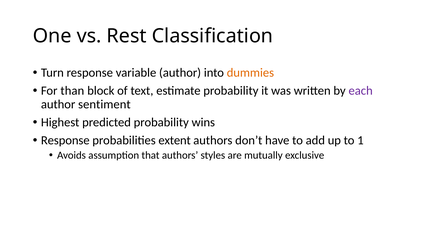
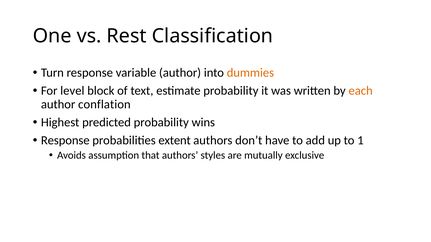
than: than -> level
each colour: purple -> orange
sentiment: sentiment -> conflation
